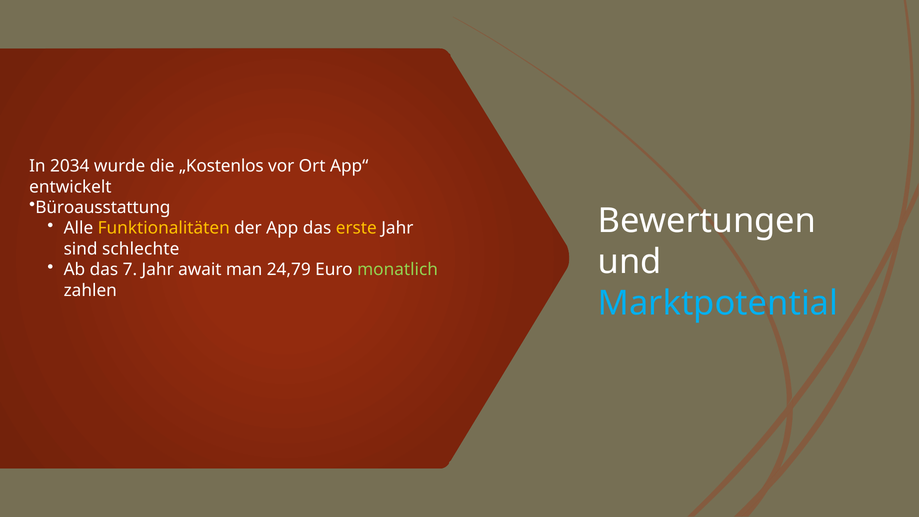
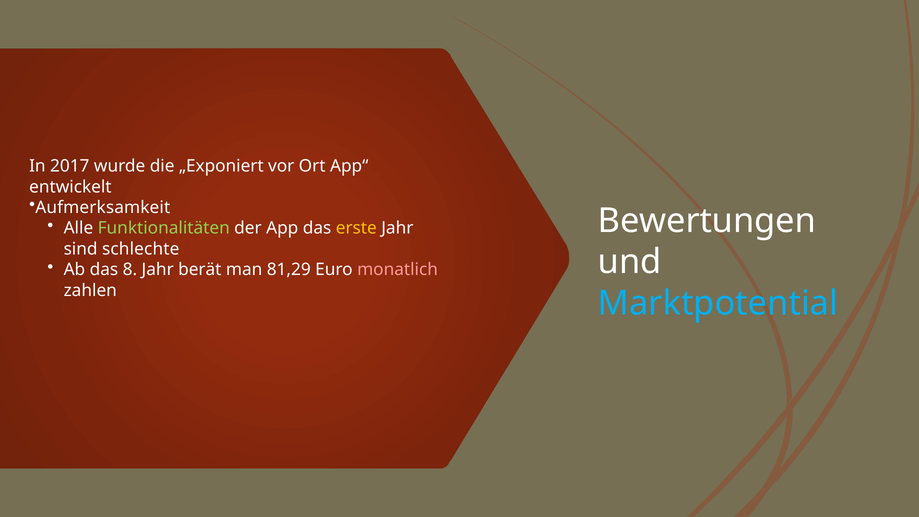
2034: 2034 -> 2017
„Kostenlos: „Kostenlos -> „Exponiert
Büroausstattung: Büroausstattung -> Aufmerksamkeit
Funktionalitäten colour: yellow -> light green
7: 7 -> 8
await: await -> berät
24,79: 24,79 -> 81,29
monatlich colour: light green -> pink
